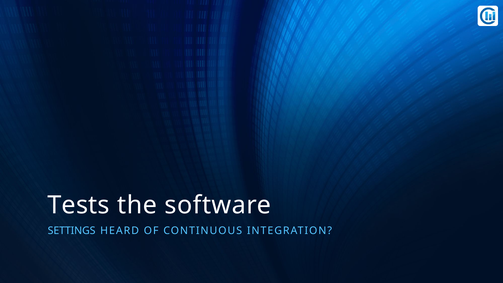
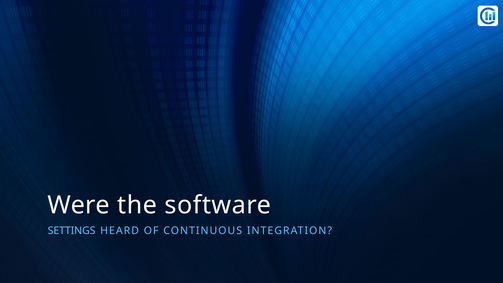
Tests: Tests -> Were
